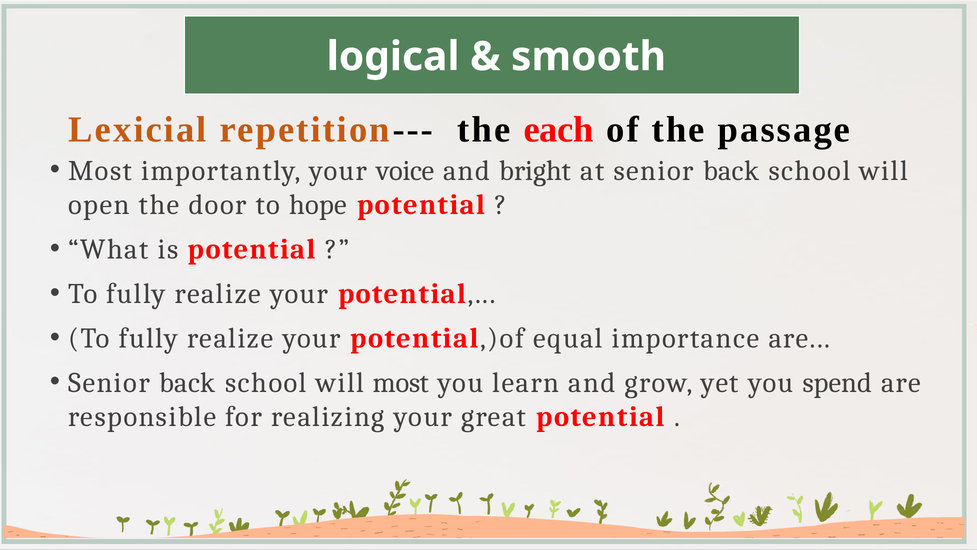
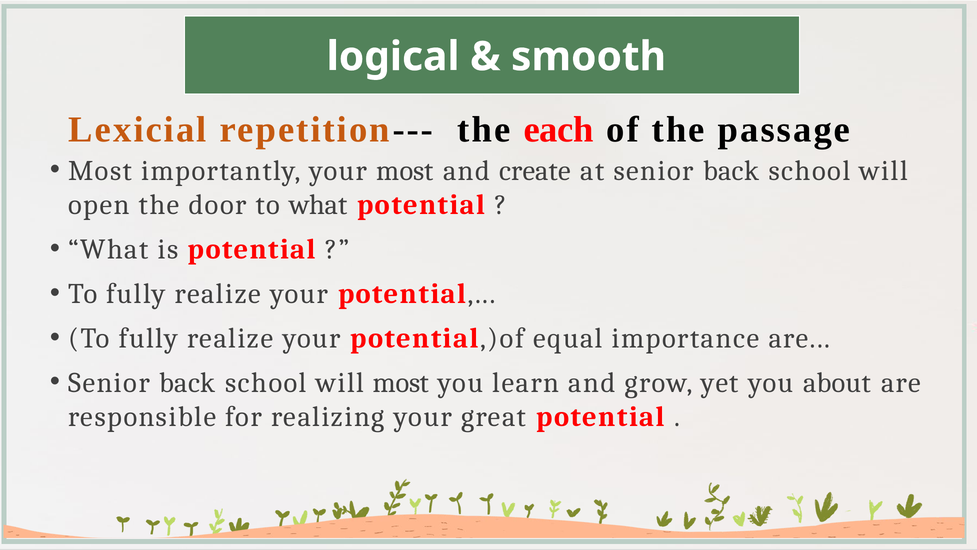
your voice: voice -> most
bright: bright -> create
to hope: hope -> what
spend: spend -> about
